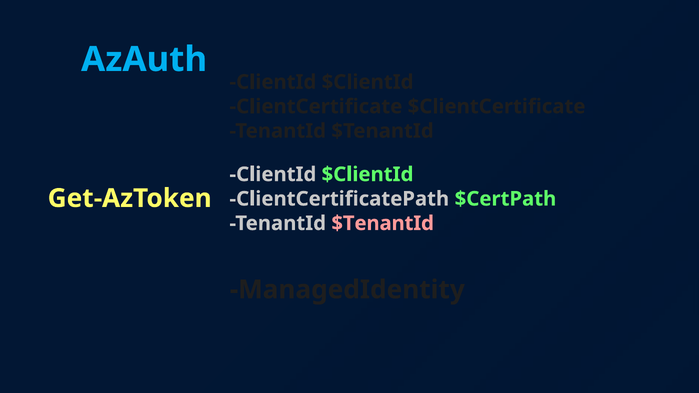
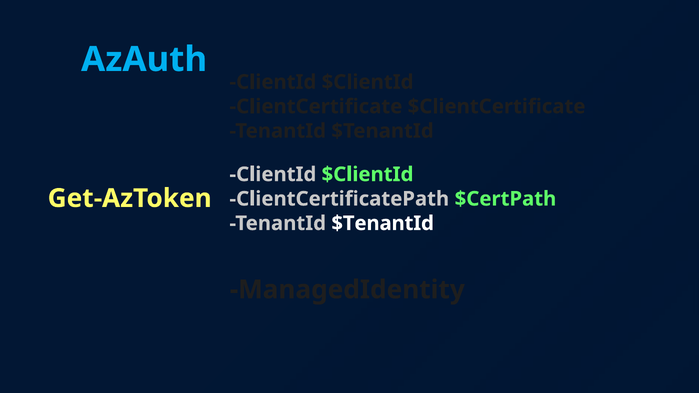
$TenantId at (383, 223) colour: pink -> white
